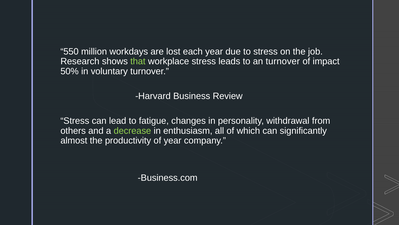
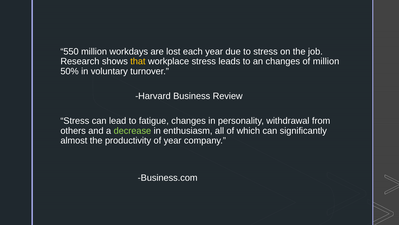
that colour: light green -> yellow
an turnover: turnover -> changes
of impact: impact -> million
